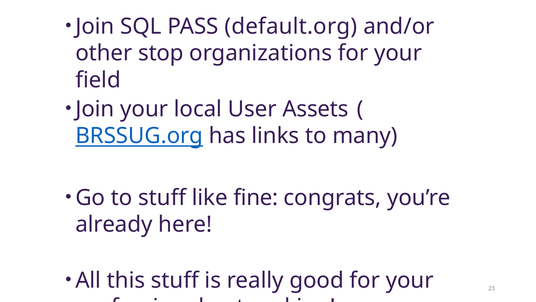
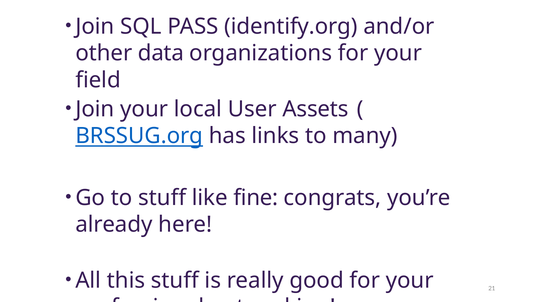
default.org: default.org -> identify.org
stop: stop -> data
